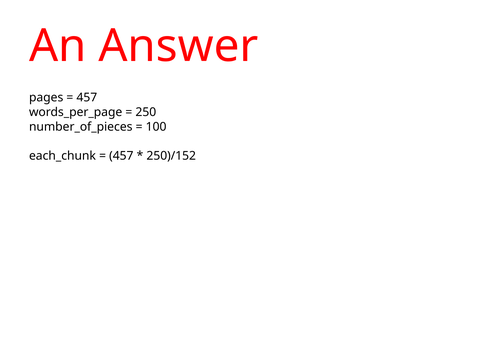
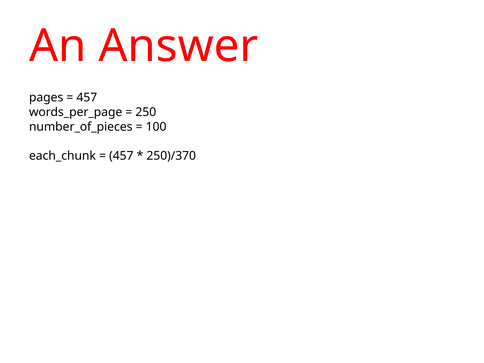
250)/152: 250)/152 -> 250)/370
